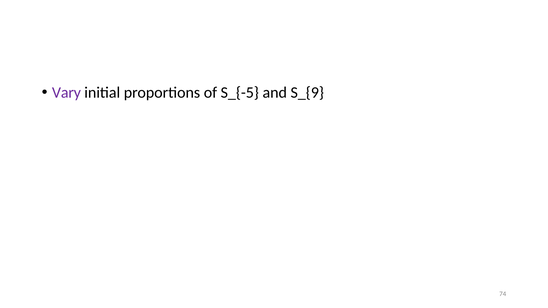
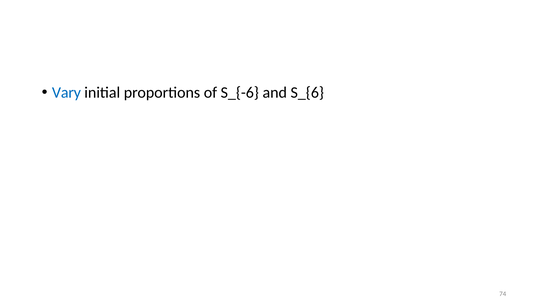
Vary colour: purple -> blue
S_{-5: S_{-5 -> S_{-6
S_{9: S_{9 -> S_{6
